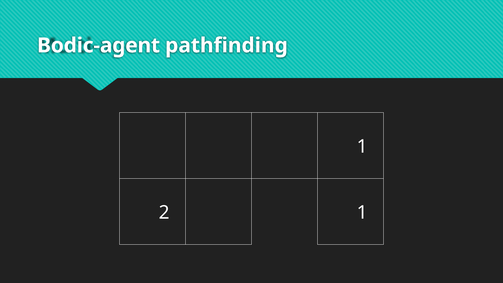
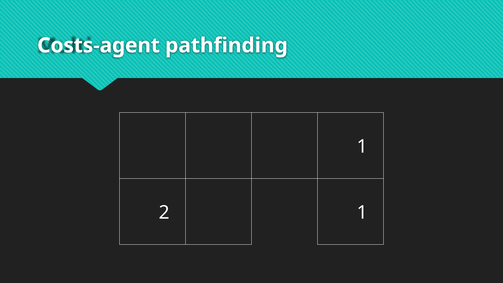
Bodic-agent: Bodic-agent -> Costs-agent
